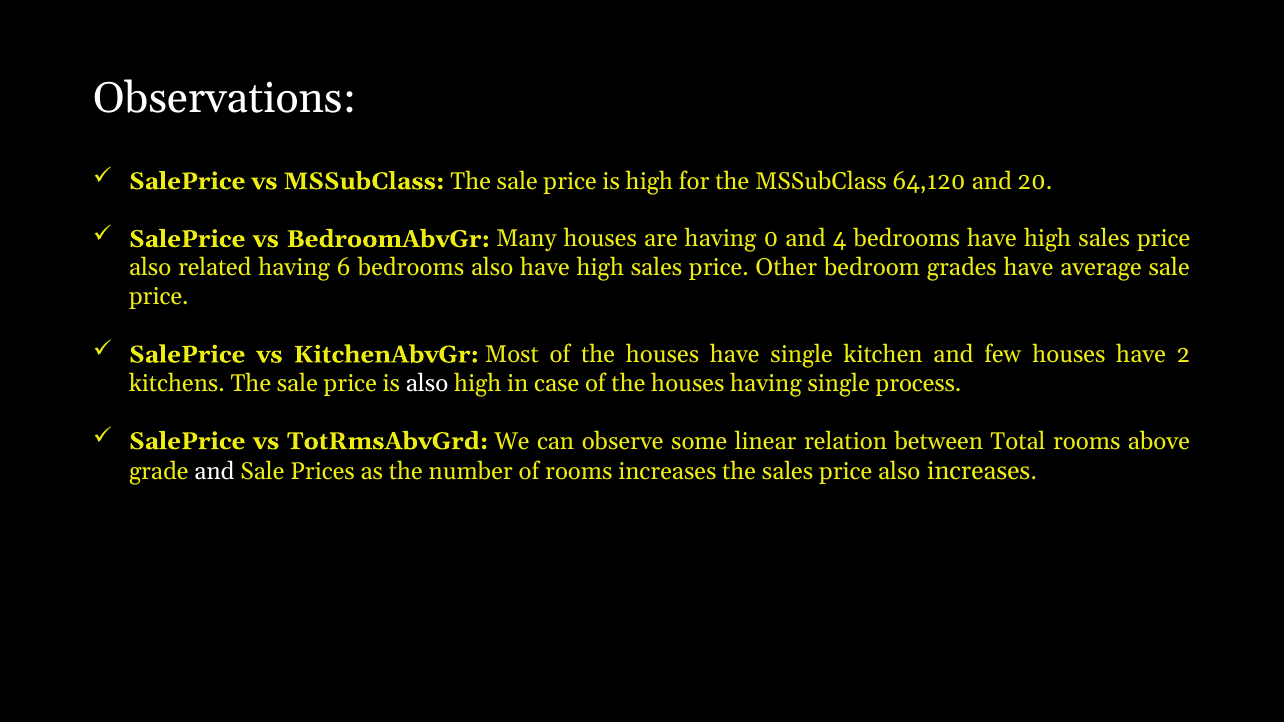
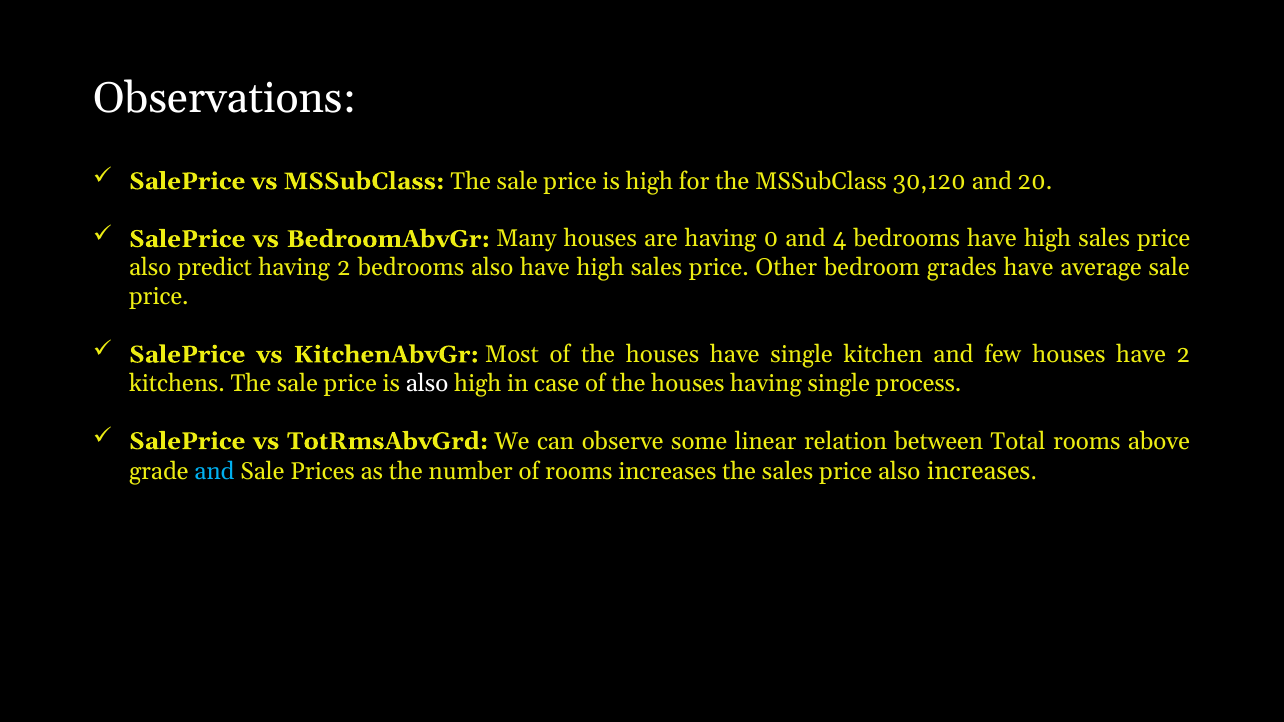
64,120: 64,120 -> 30,120
related: related -> predict
having 6: 6 -> 2
and at (214, 472) colour: white -> light blue
